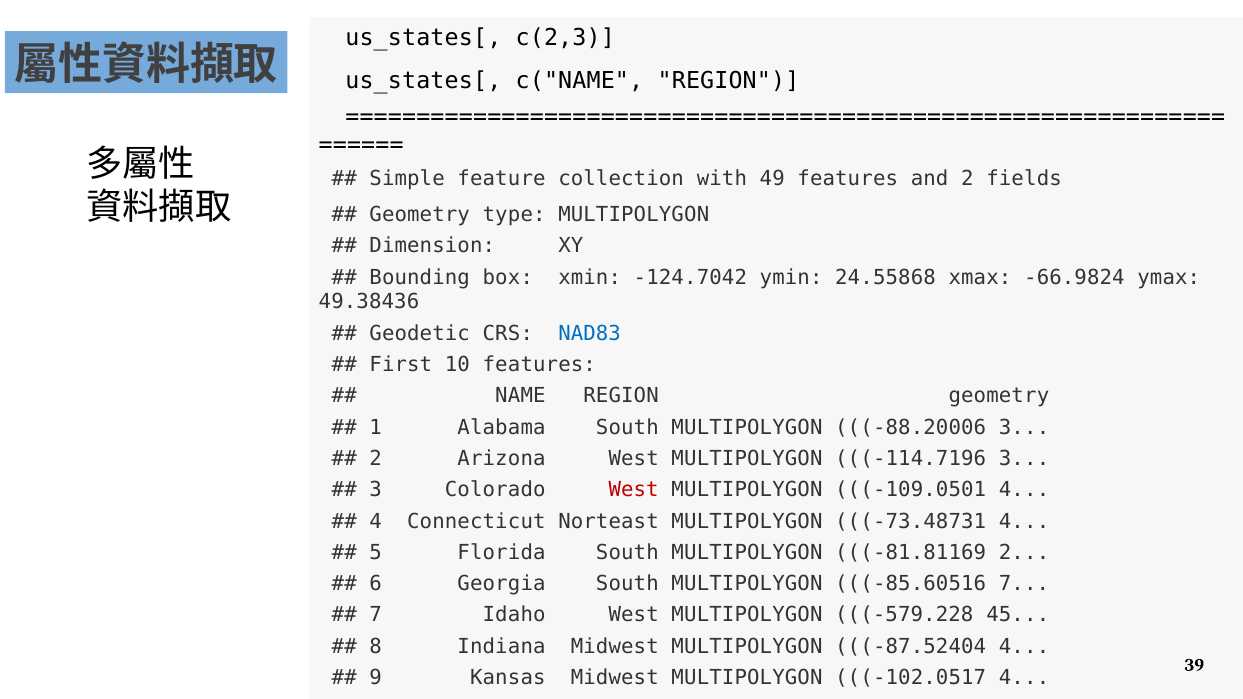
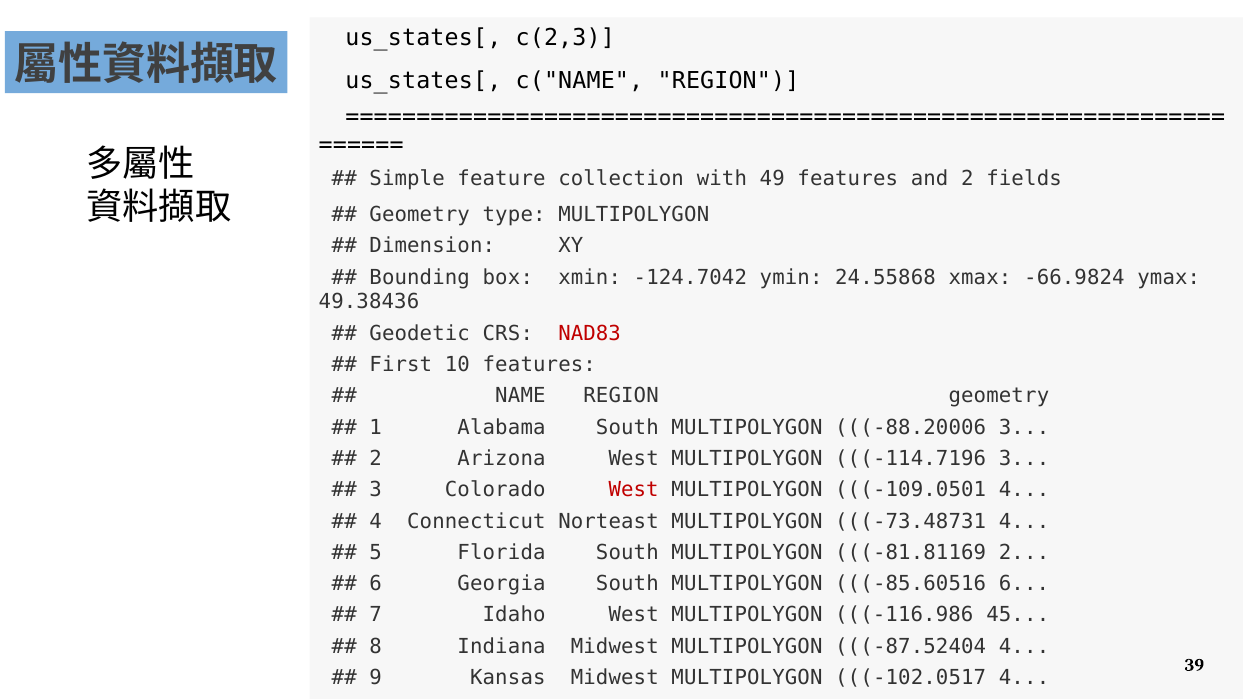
NAD83 colour: blue -> red
-85.60516 7: 7 -> 6
-579.228: -579.228 -> -116.986
